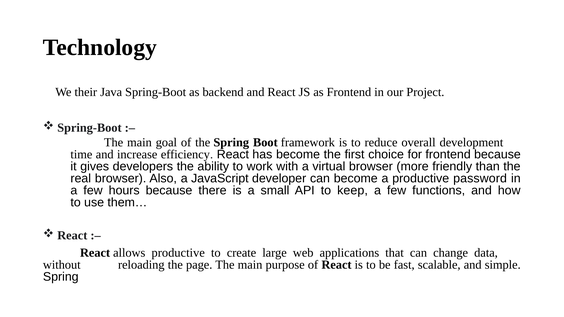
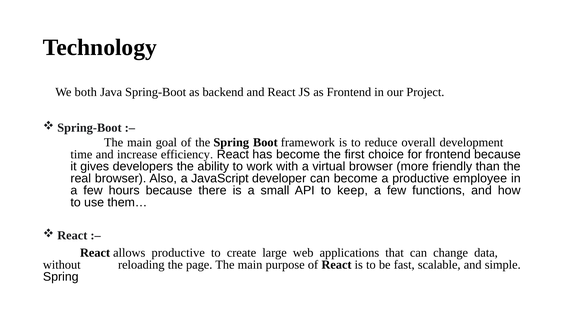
their: their -> both
password: password -> employee
